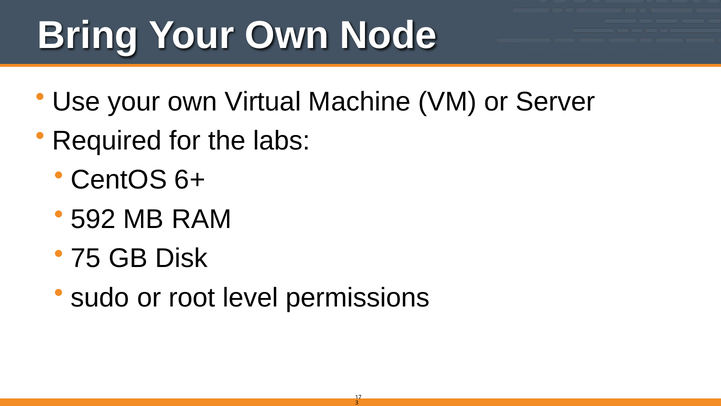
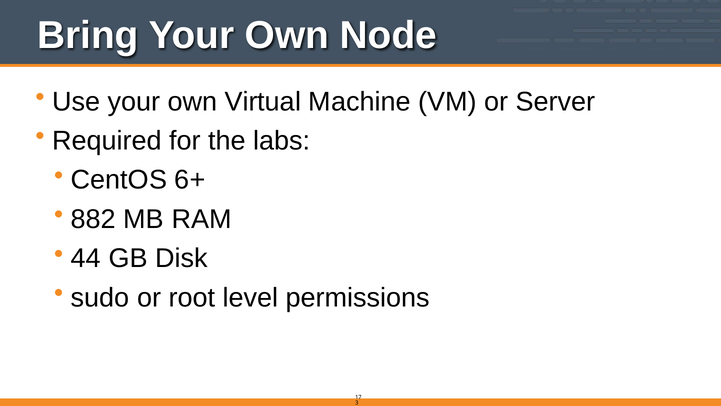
592: 592 -> 882
75: 75 -> 44
